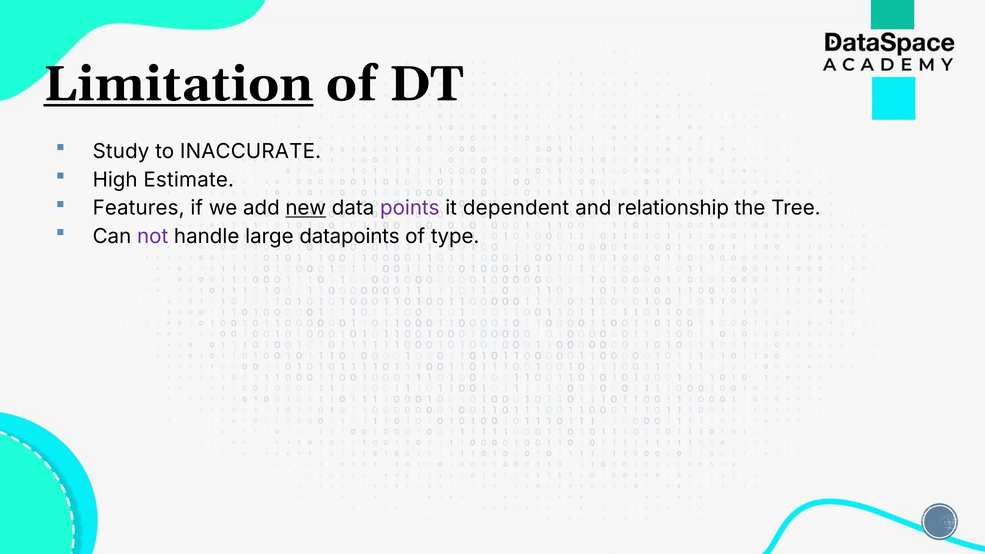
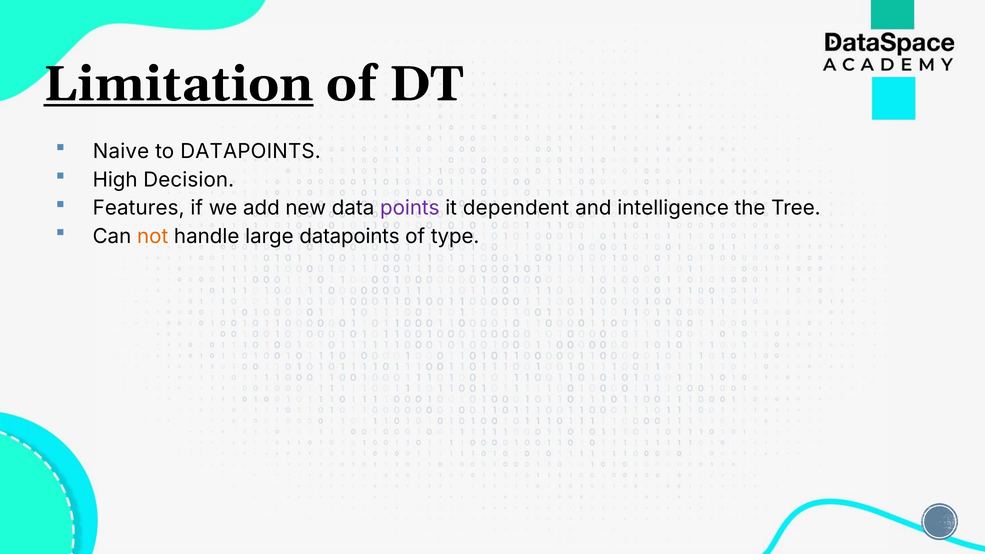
Study: Study -> Naive
to INACCURATE: INACCURATE -> DATAPOINTS
Estimate: Estimate -> Decision
new underline: present -> none
relationship: relationship -> intelligence
not colour: purple -> orange
